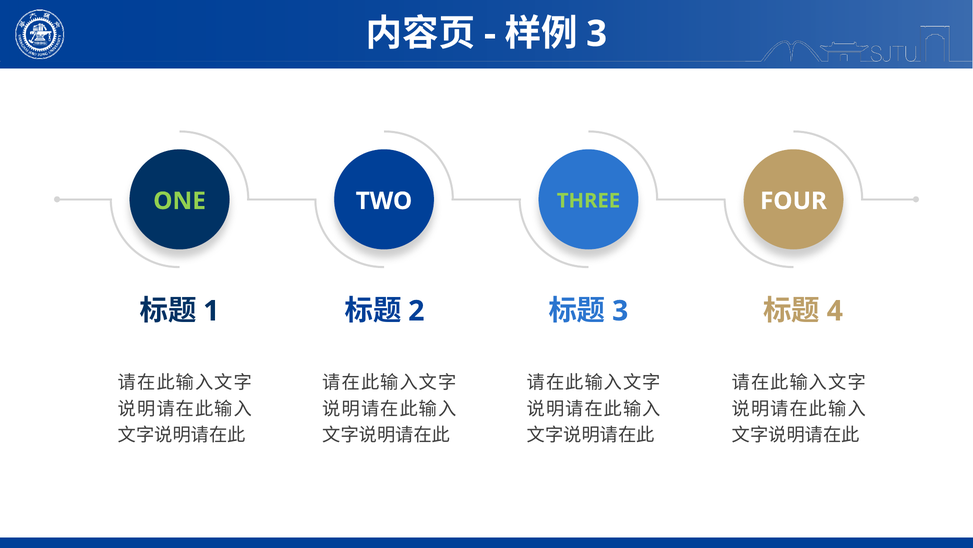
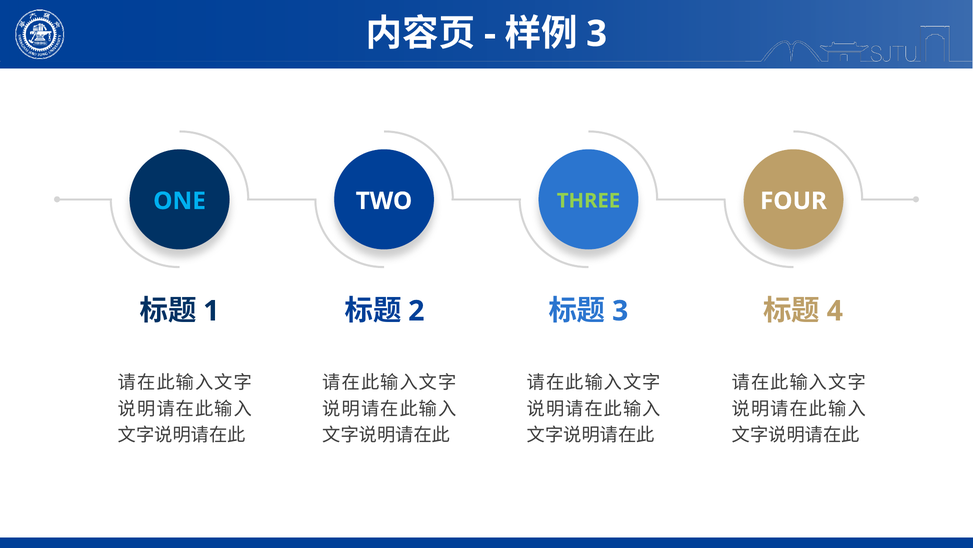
ONE colour: light green -> light blue
